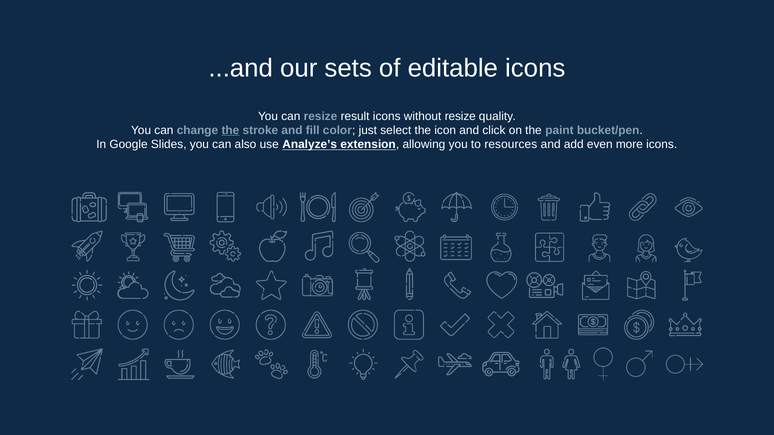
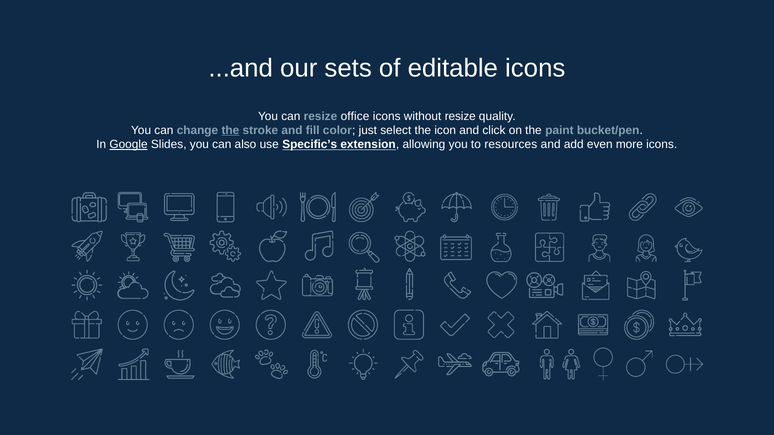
result: result -> office
Google underline: none -> present
Analyze’s: Analyze’s -> Specific’s
